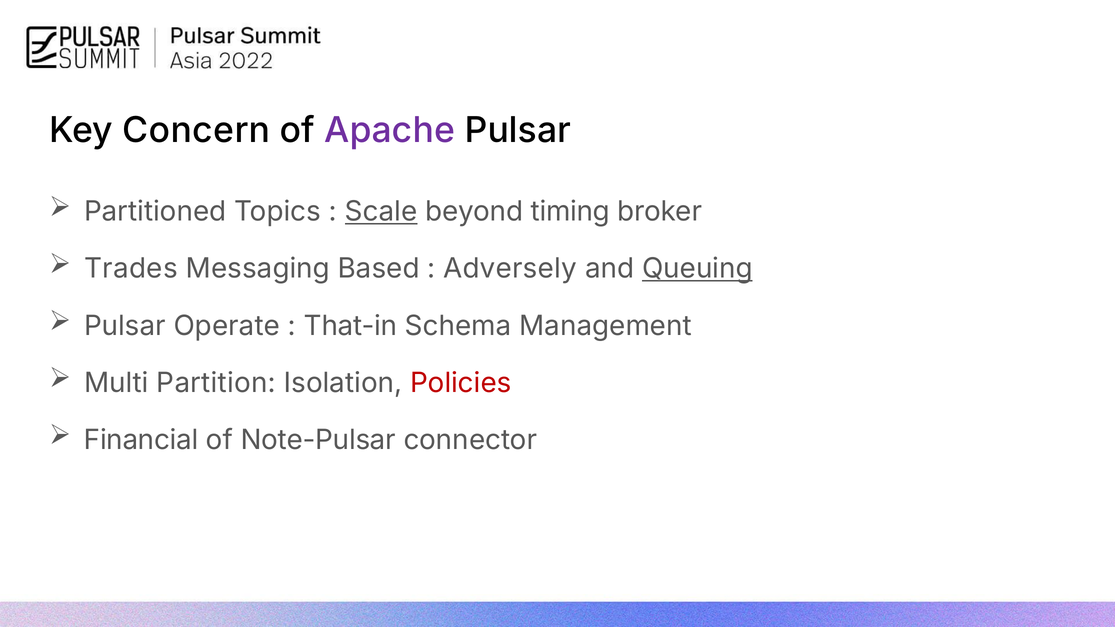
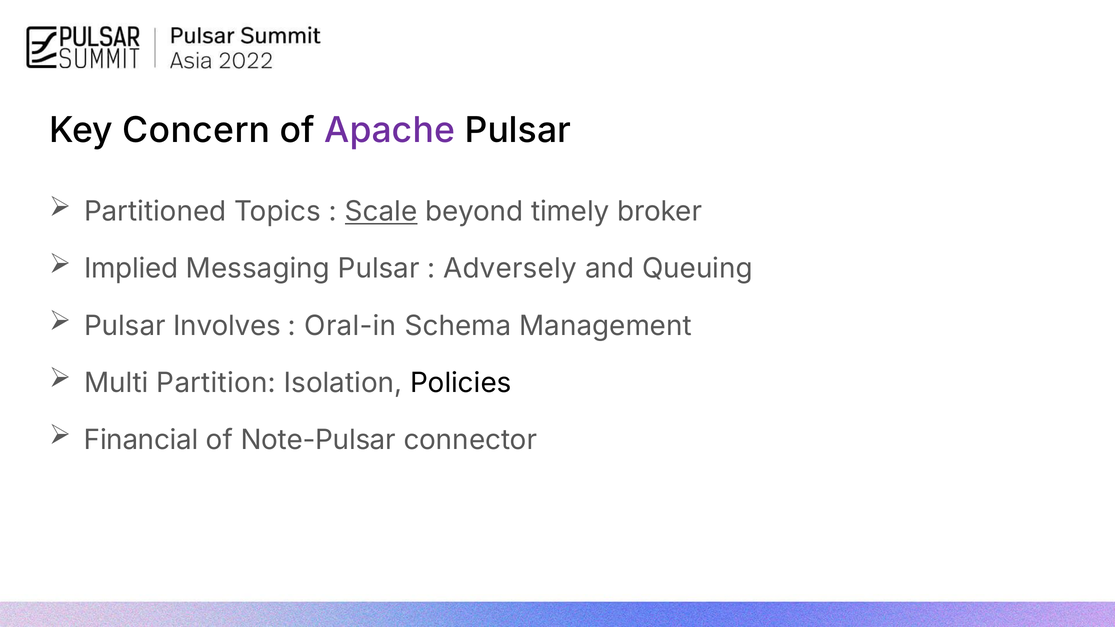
timing: timing -> timely
Trades: Trades -> Implied
Messaging Based: Based -> Pulsar
Queuing underline: present -> none
Operate: Operate -> Involves
That-in: That-in -> Oral-in
Policies colour: red -> black
